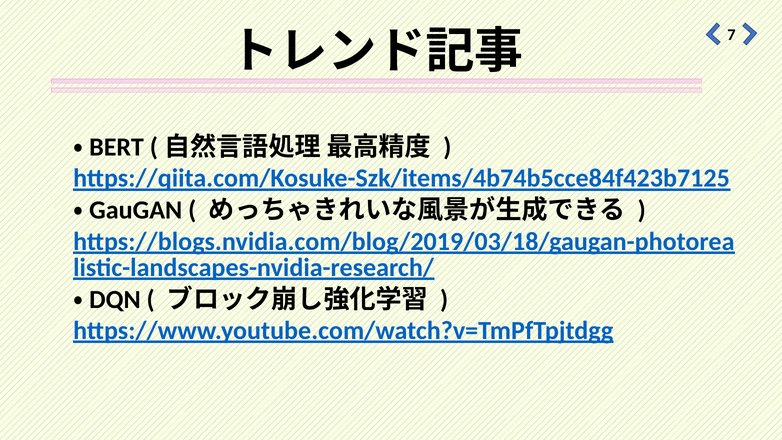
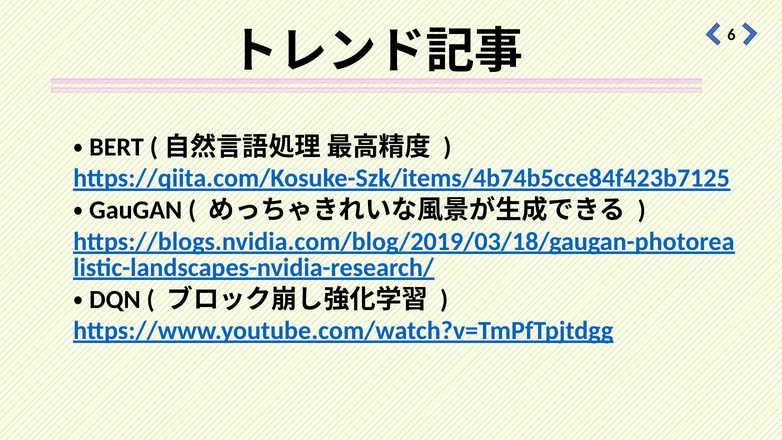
7: 7 -> 6
